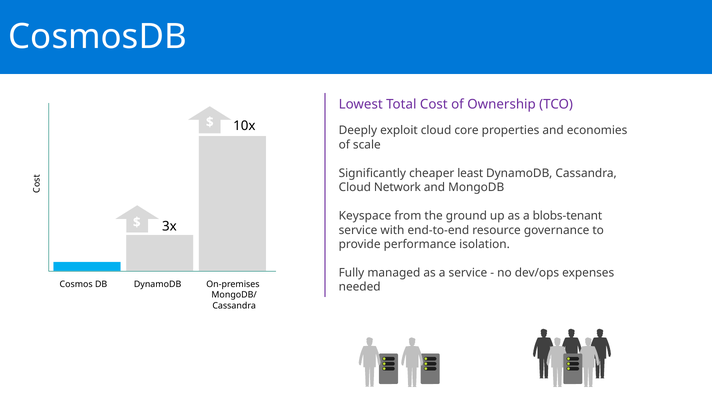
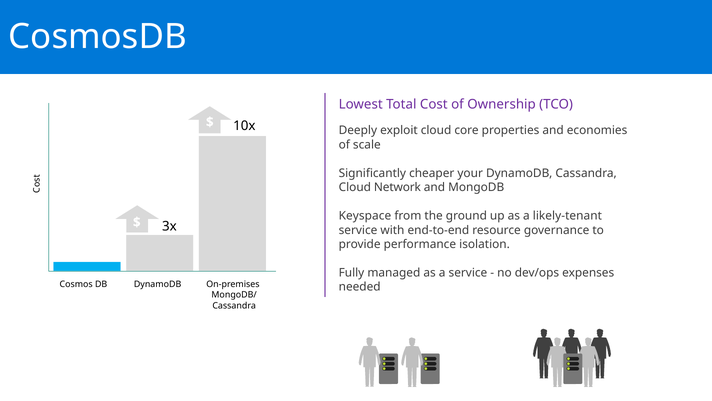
least: least -> your
blobs-tenant: blobs-tenant -> likely-tenant
